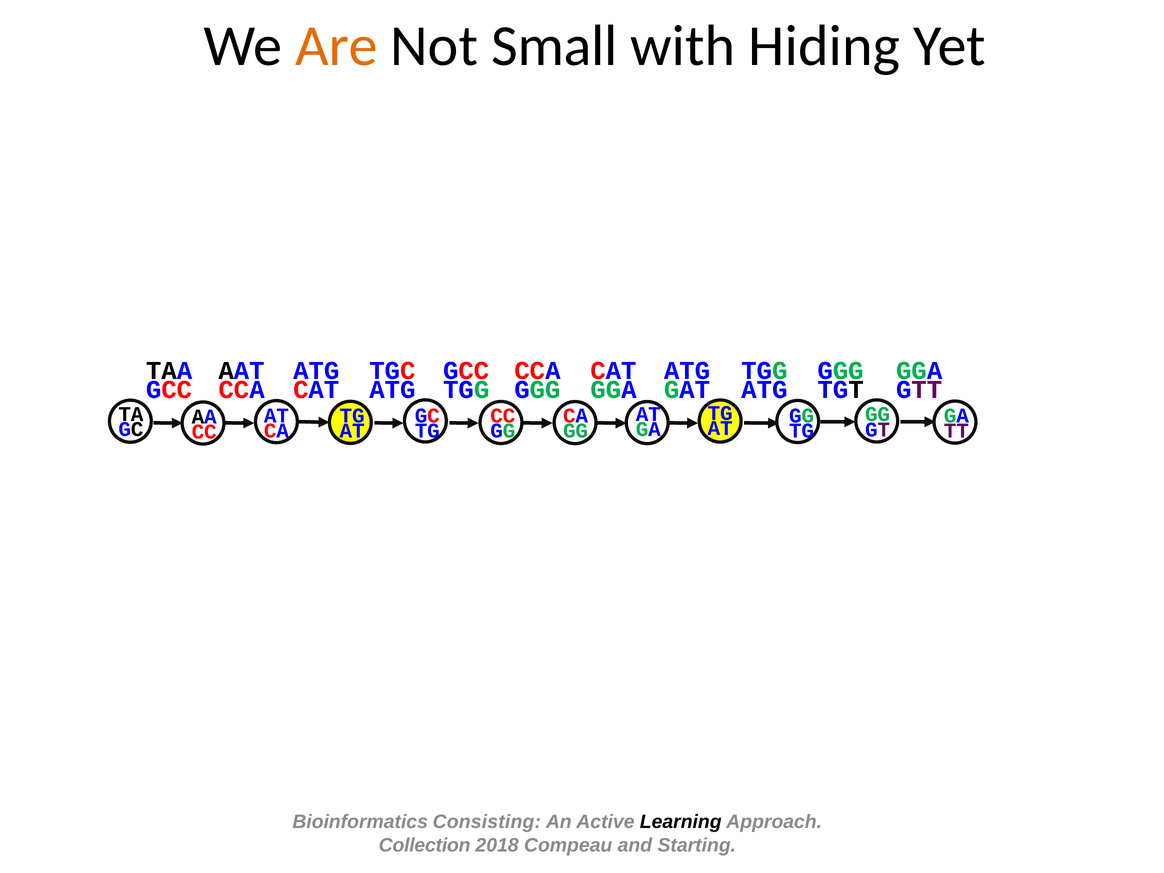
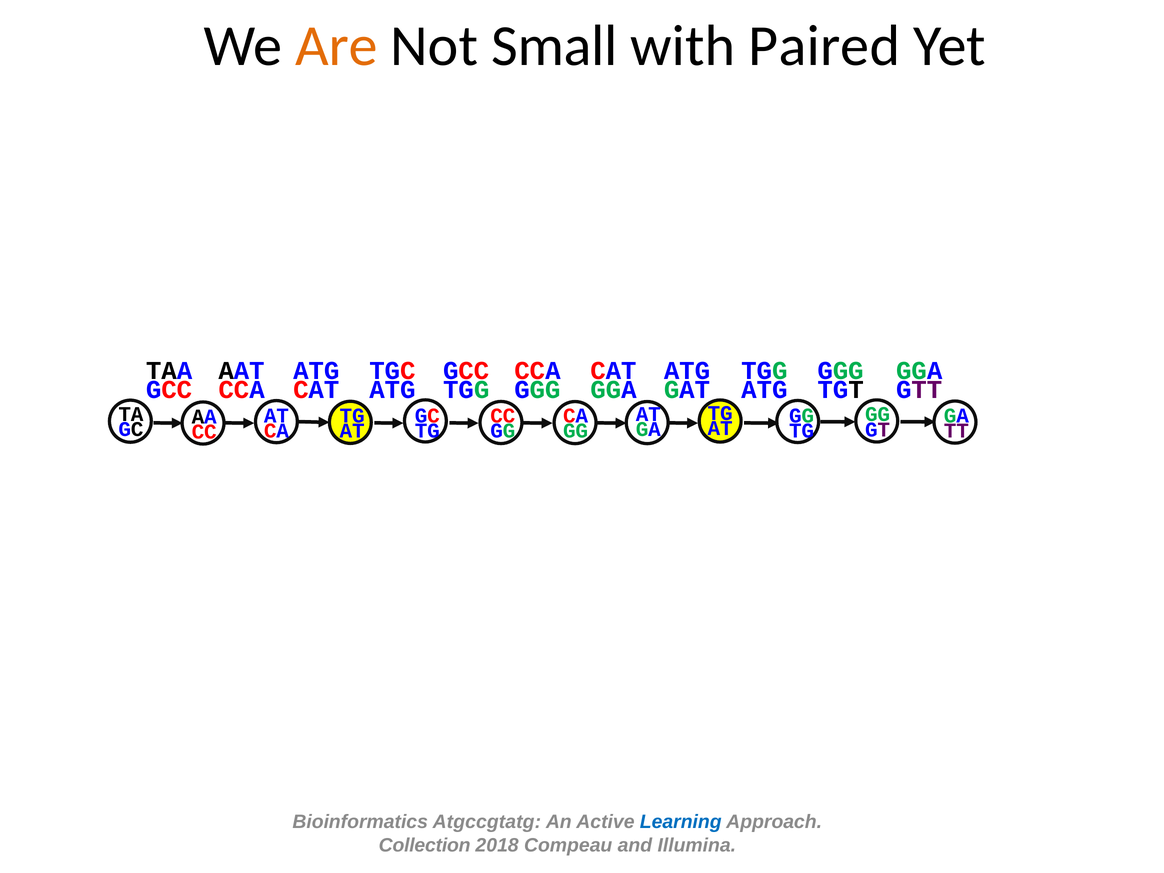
Hiding: Hiding -> Paired
Consisting: Consisting -> Atgccgtatg
Learning colour: black -> blue
Starting: Starting -> Illumina
